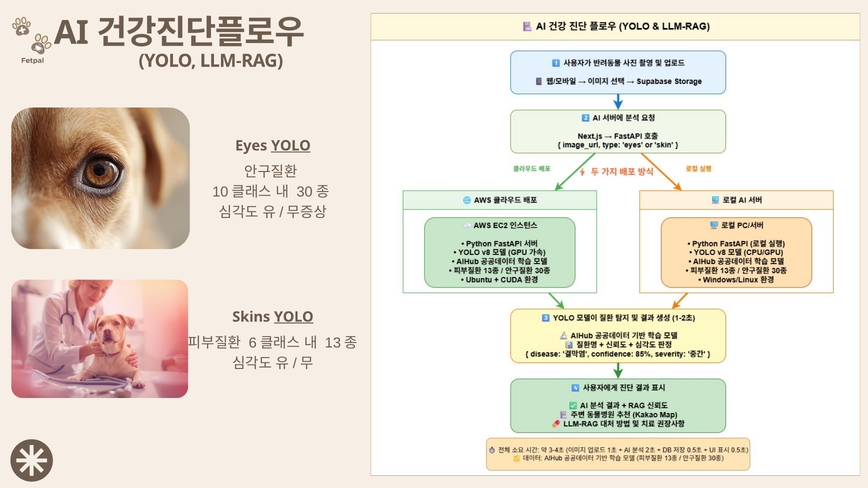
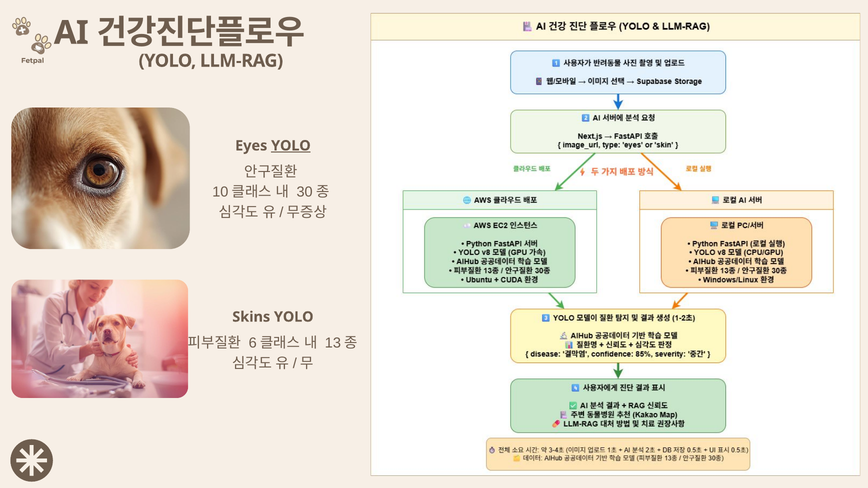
YOLO at (294, 317) underline: present -> none
